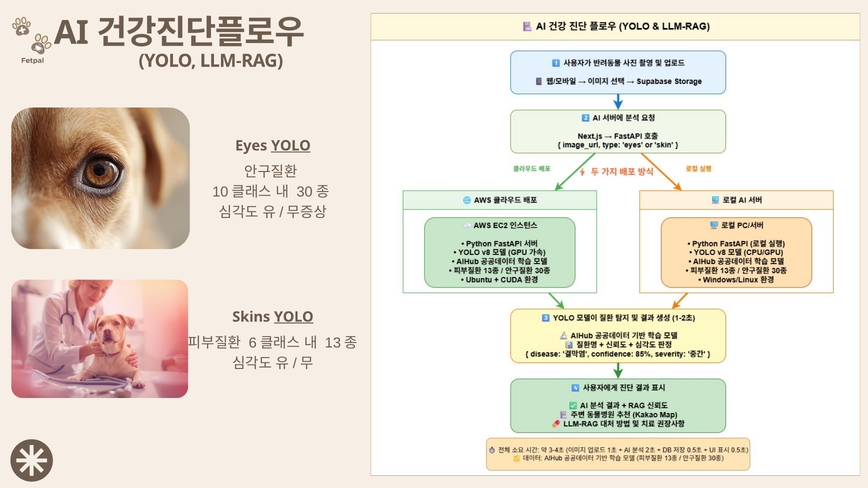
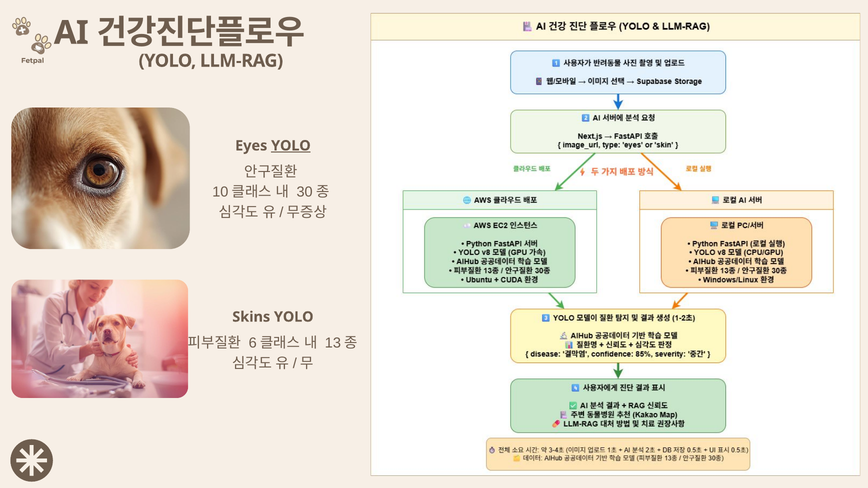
YOLO at (294, 317) underline: present -> none
